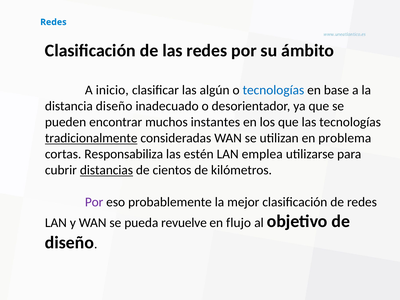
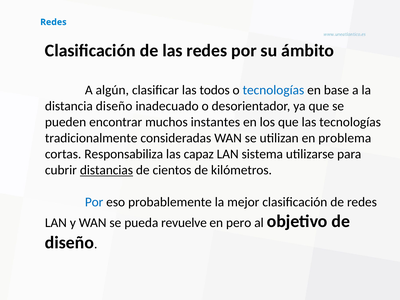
inicio: inicio -> algún
algún: algún -> todos
tradicionalmente underline: present -> none
estén: estén -> capaz
emplea: emplea -> sistema
Por at (94, 202) colour: purple -> blue
flujo: flujo -> pero
